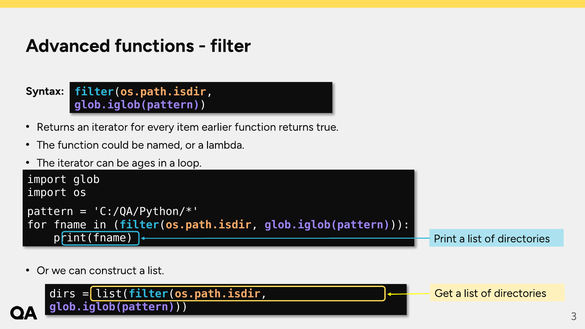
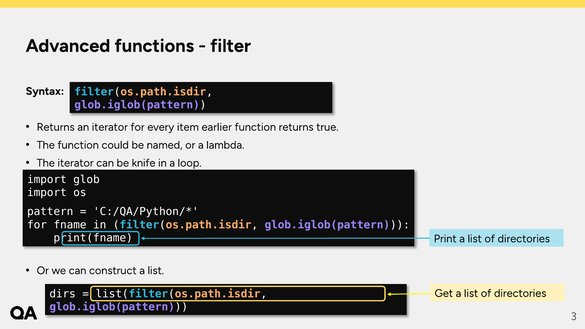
ages: ages -> knife
